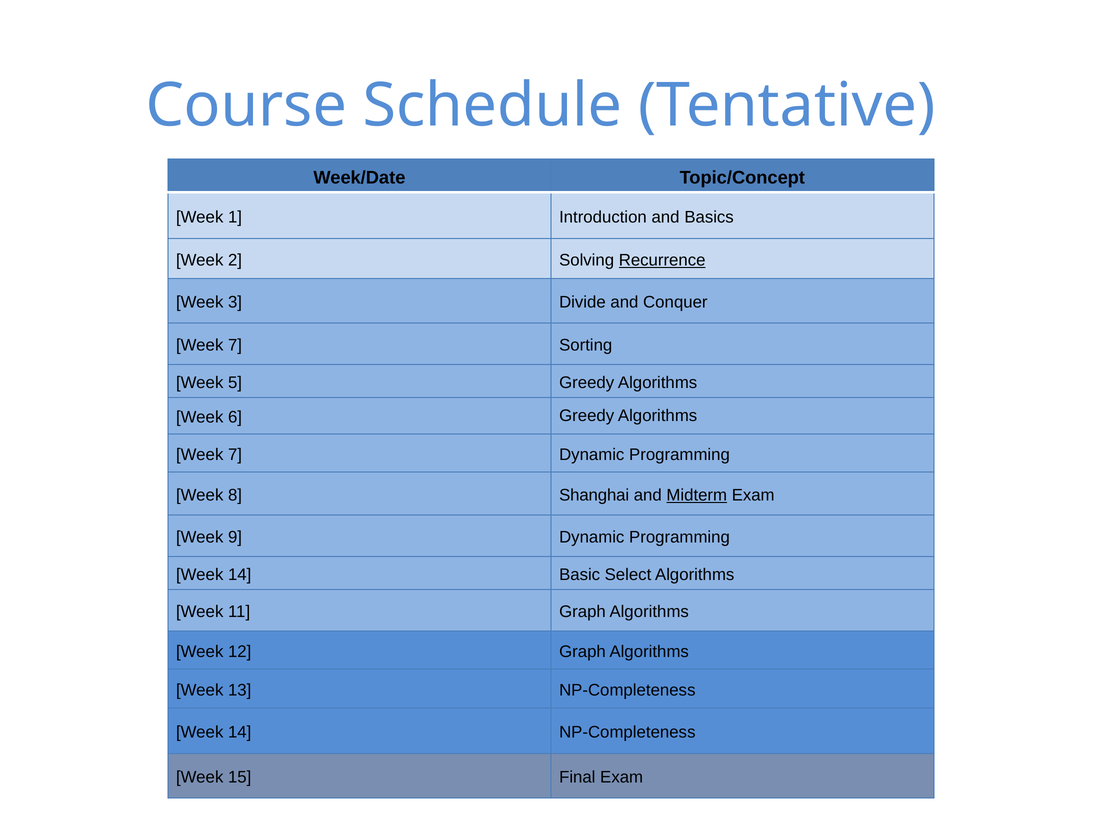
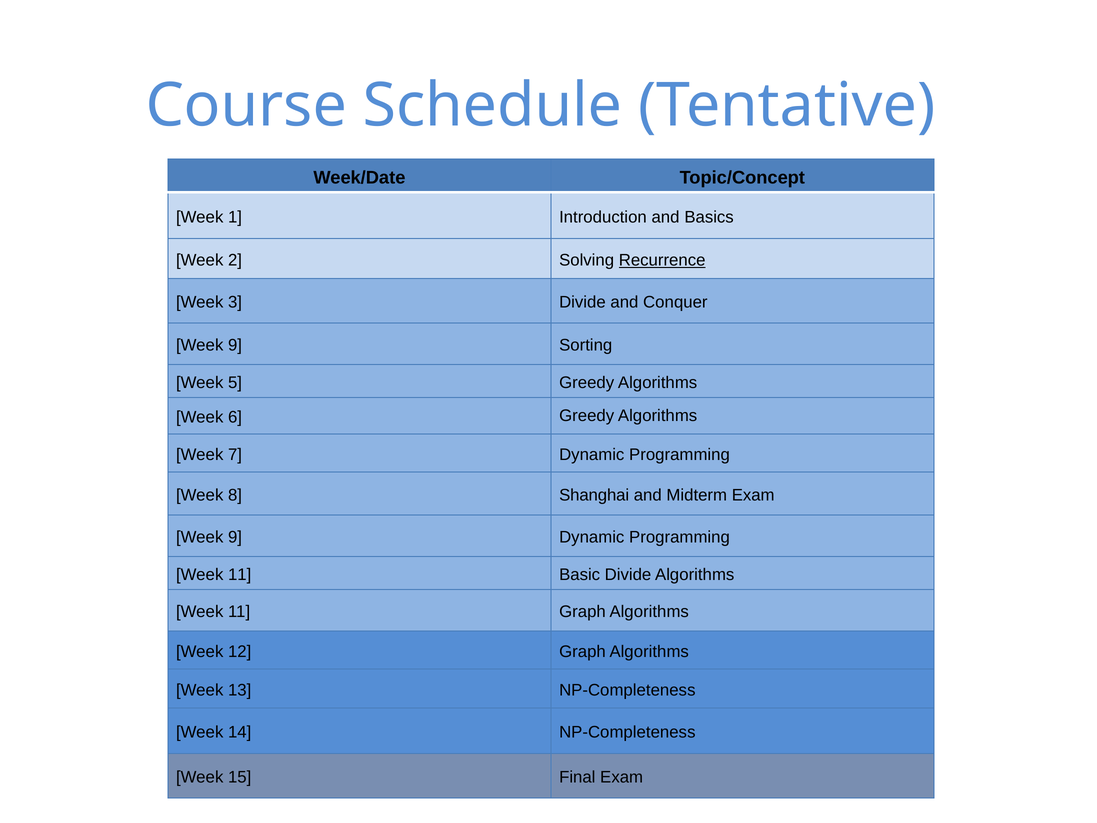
7 at (235, 345): 7 -> 9
Midterm underline: present -> none
14 at (240, 574): 14 -> 11
Basic Select: Select -> Divide
